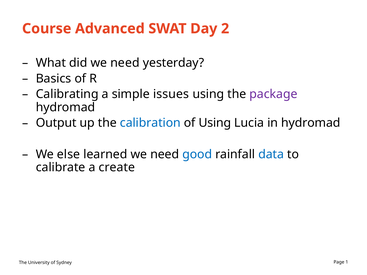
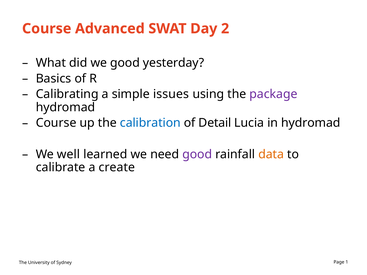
did we need: need -> good
Output at (56, 123): Output -> Course
of Using: Using -> Detail
else: else -> well
good at (197, 154) colour: blue -> purple
data colour: blue -> orange
